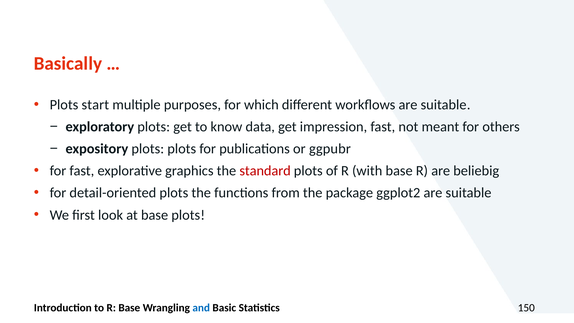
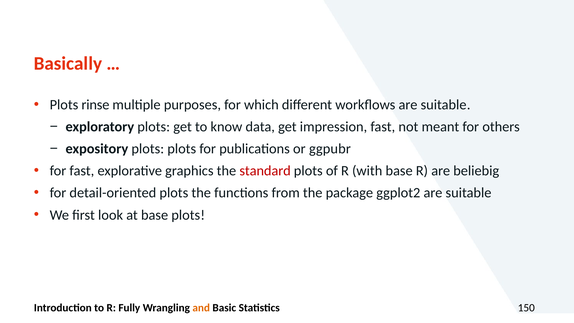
start: start -> rinse
R Base: Base -> Fully
and colour: blue -> orange
